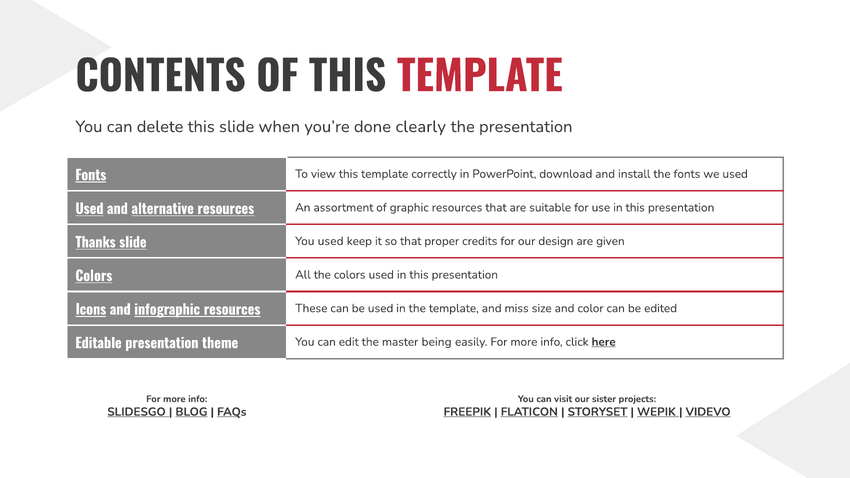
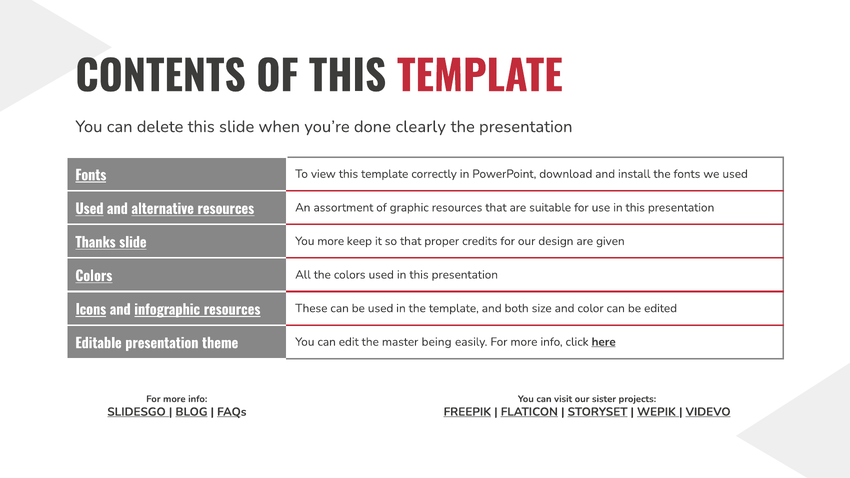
You used: used -> more
miss: miss -> both
